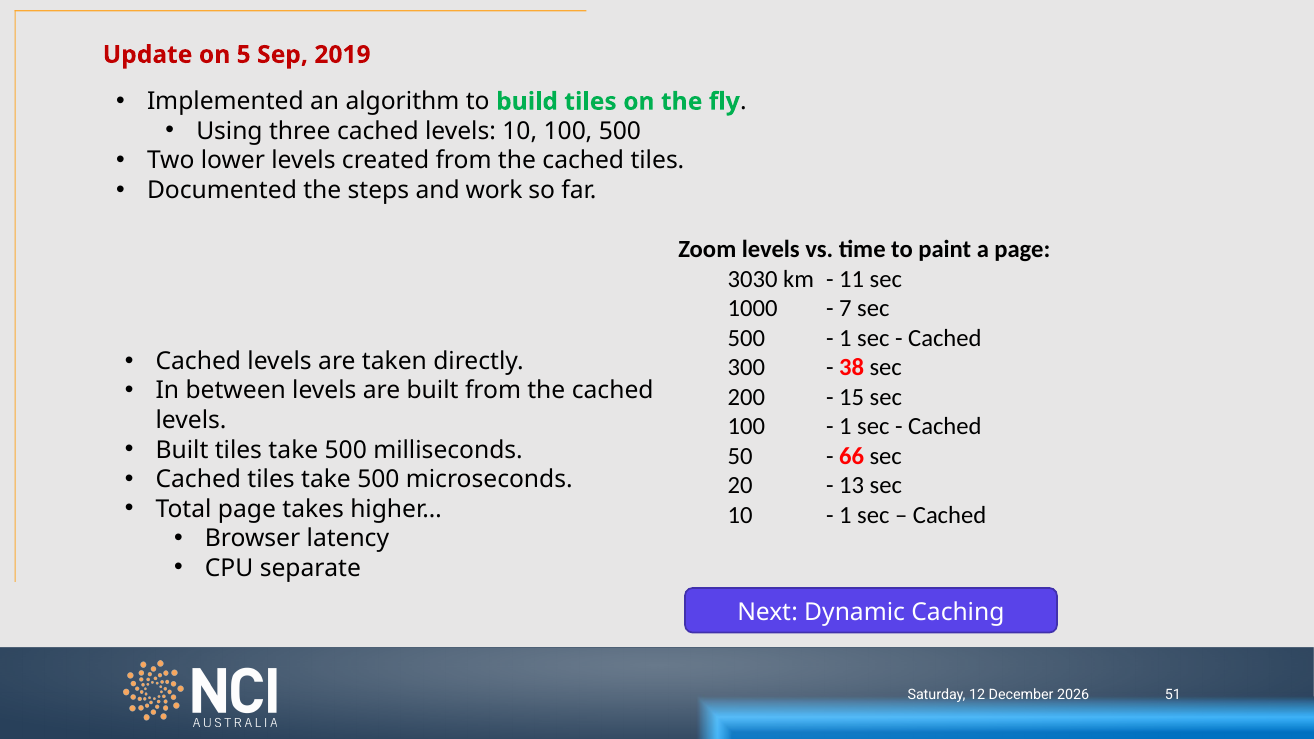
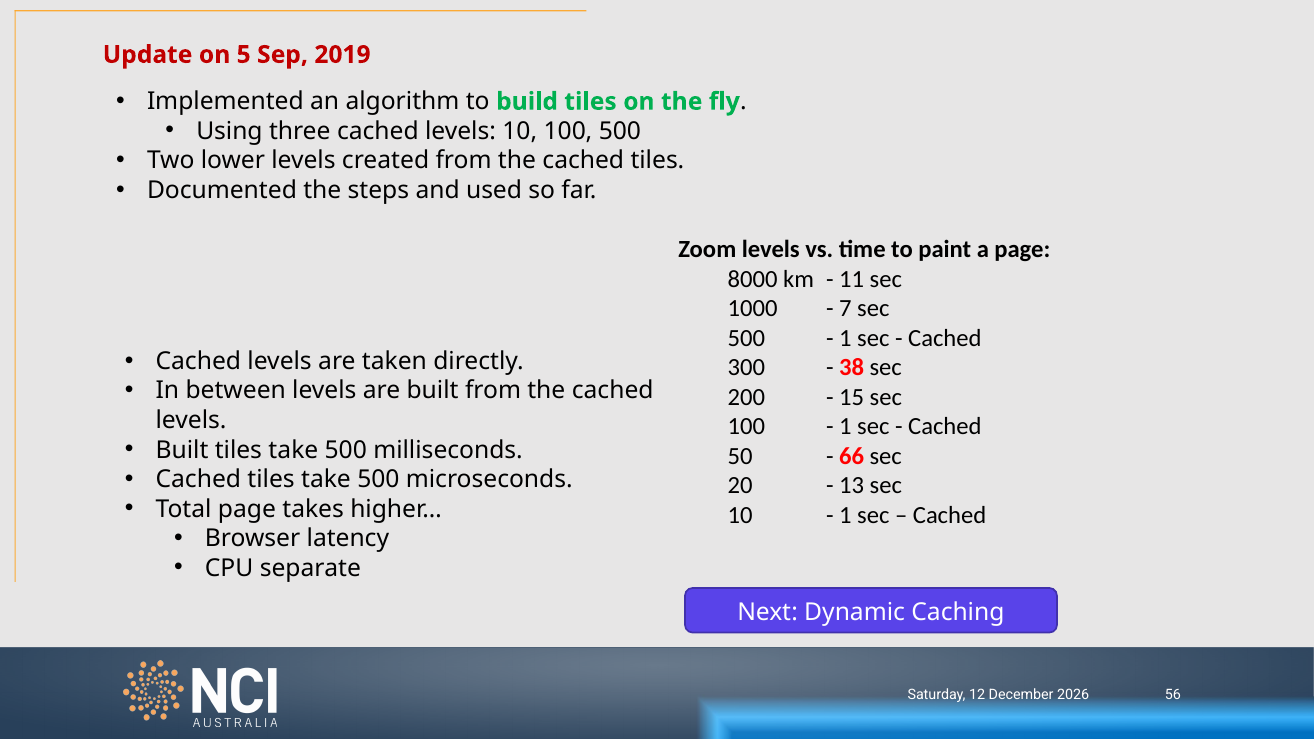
work: work -> used
3030: 3030 -> 8000
51: 51 -> 56
